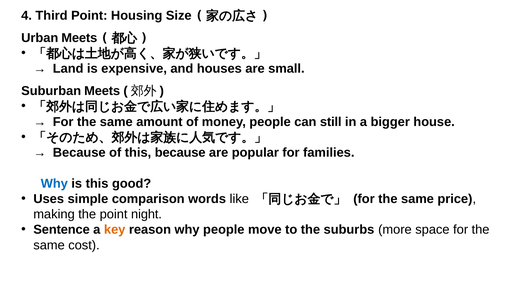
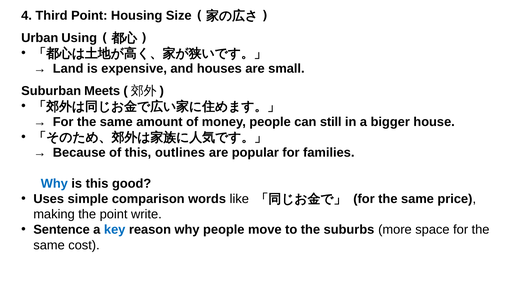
Urban Meets: Meets -> Using
this because: because -> outlines
night: night -> write
key colour: orange -> blue
